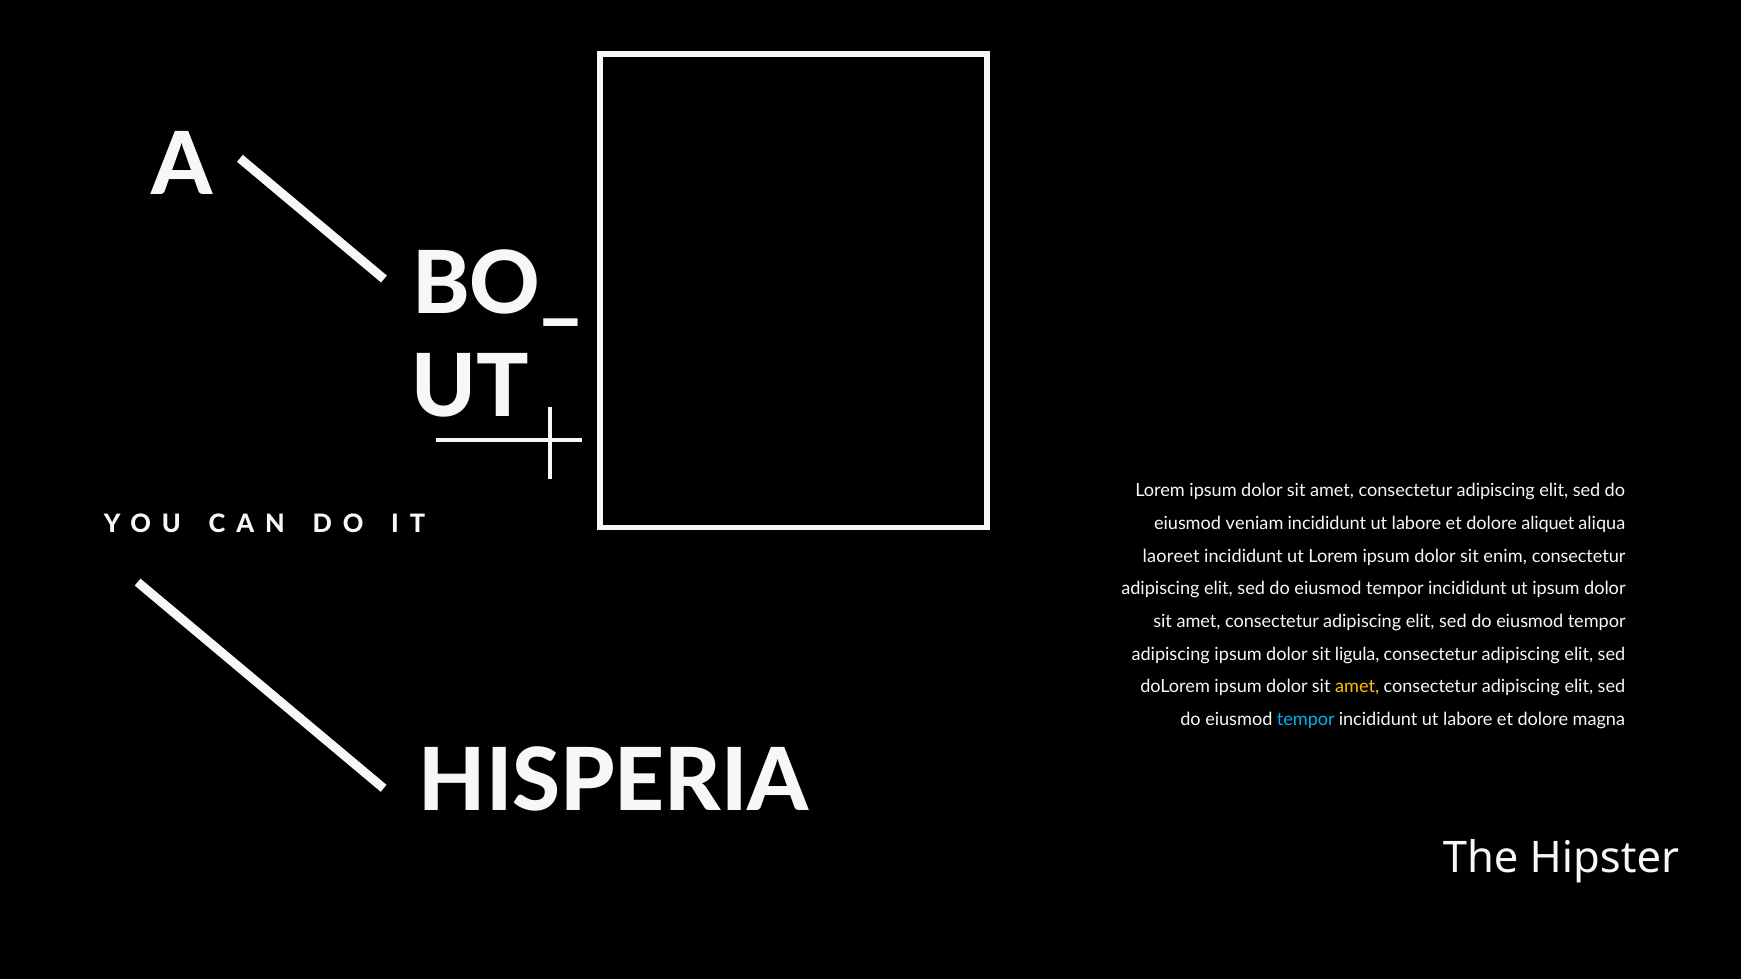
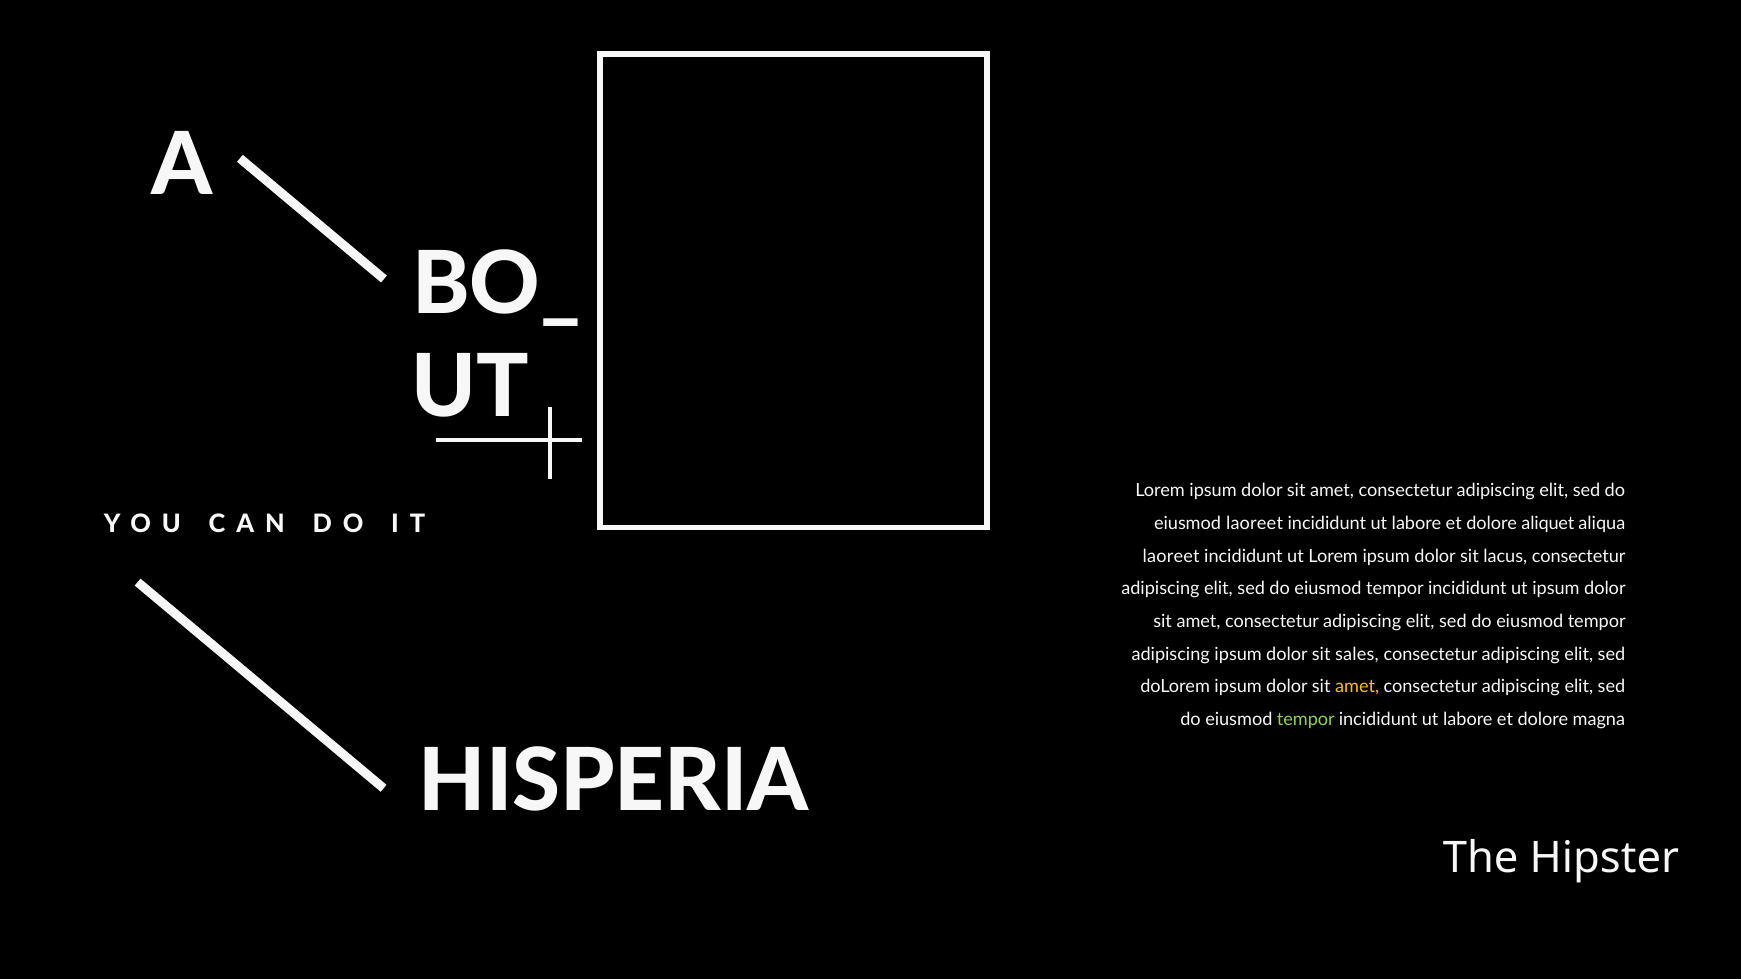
eiusmod veniam: veniam -> laoreet
enim: enim -> lacus
ligula: ligula -> sales
tempor at (1306, 720) colour: light blue -> light green
